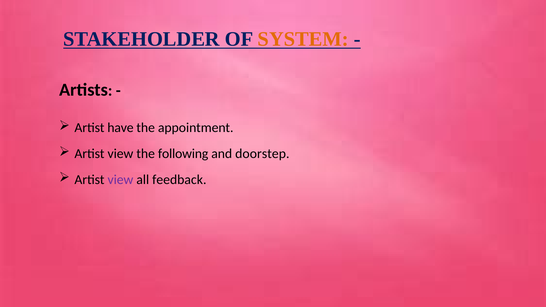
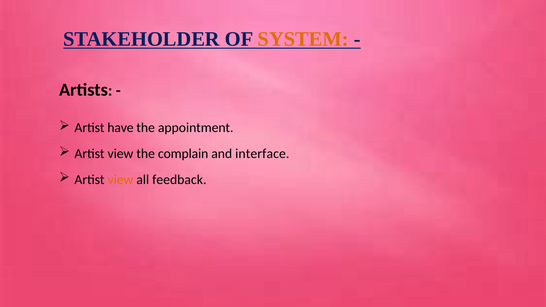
following: following -> complain
doorstep: doorstep -> interface
view at (120, 180) colour: purple -> orange
